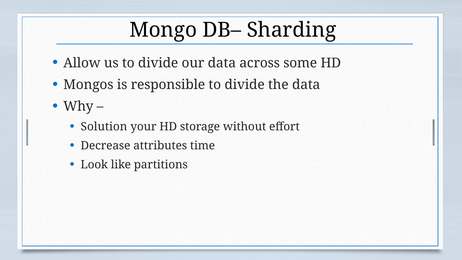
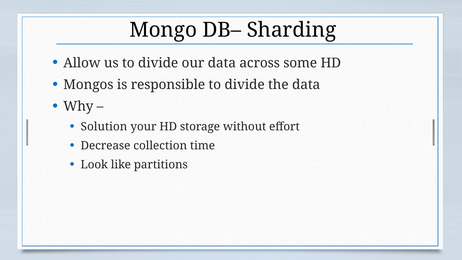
attributes: attributes -> collection
